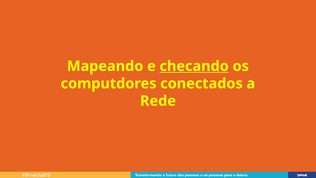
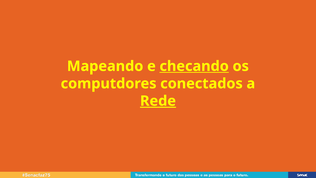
Rede underline: none -> present
